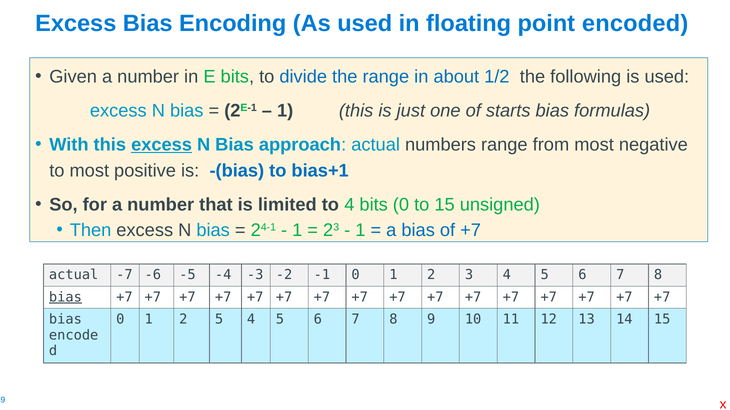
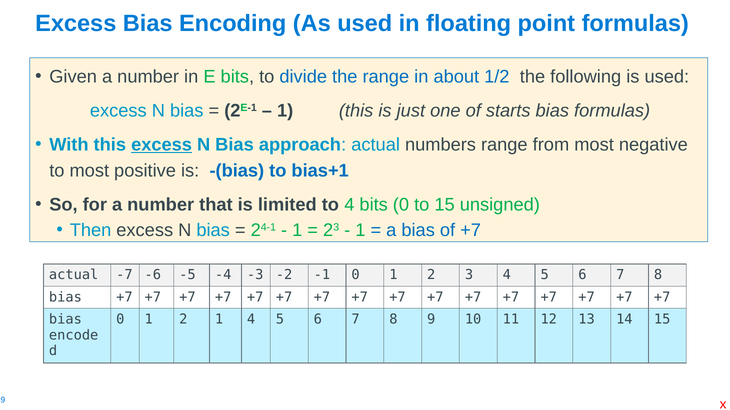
point encoded: encoded -> formulas
bias at (65, 298) underline: present -> none
2 5: 5 -> 1
